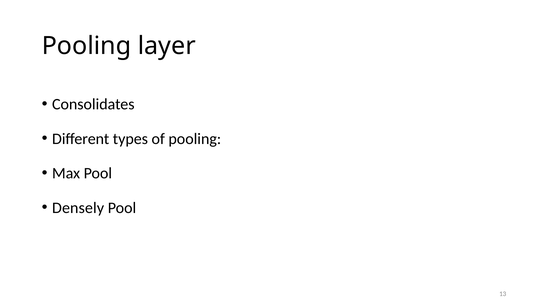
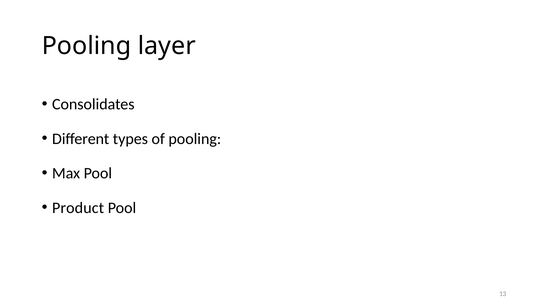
Densely: Densely -> Product
